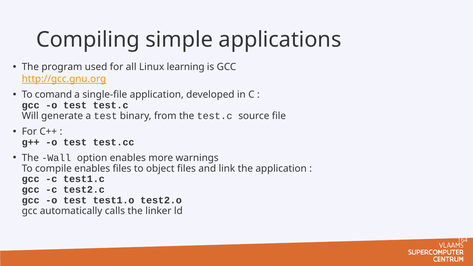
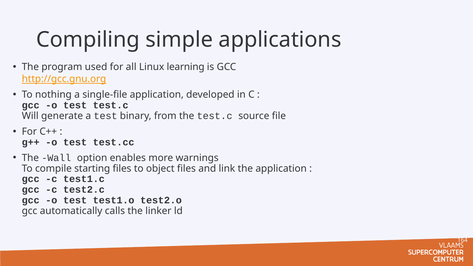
comand: comand -> nothing
compile enables: enables -> starting
